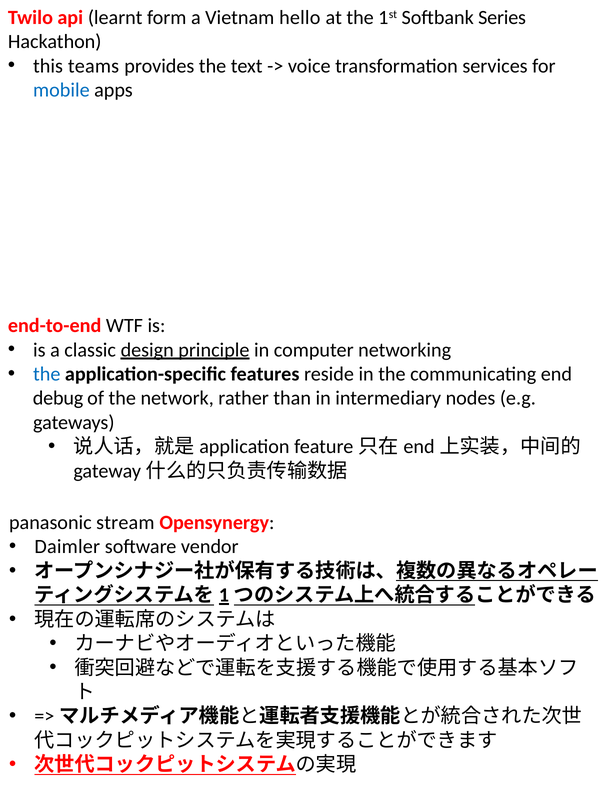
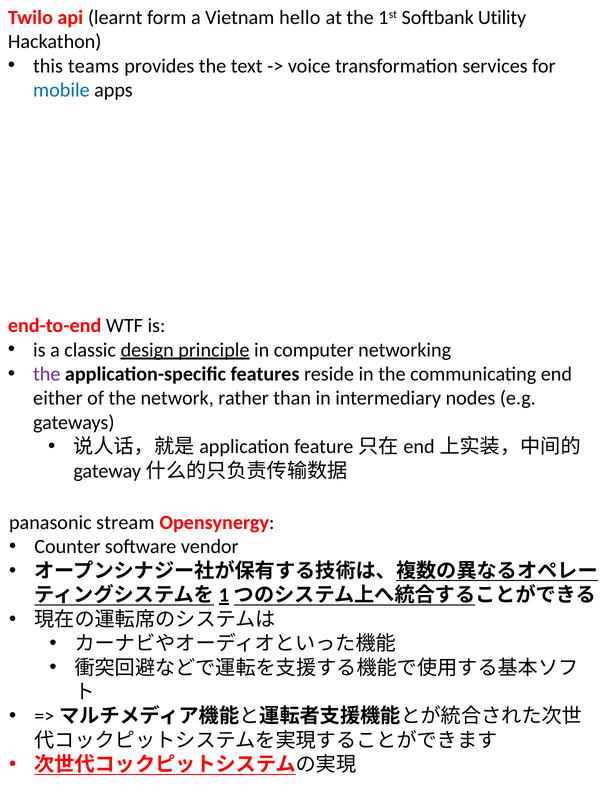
Series: Series -> Utility
the at (47, 374) colour: blue -> purple
debug: debug -> either
Daimler: Daimler -> Counter
